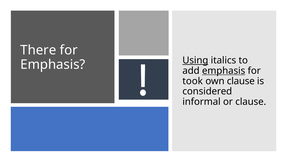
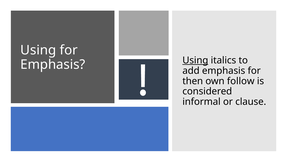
There at (38, 50): There -> Using
emphasis at (224, 70) underline: present -> none
took: took -> then
own clause: clause -> follow
